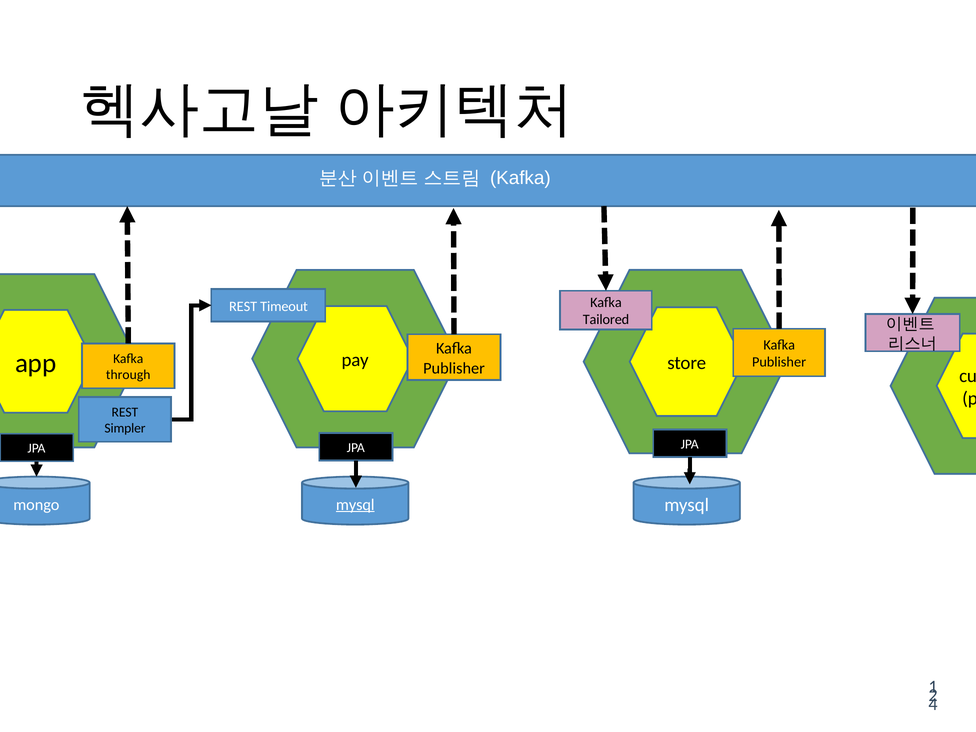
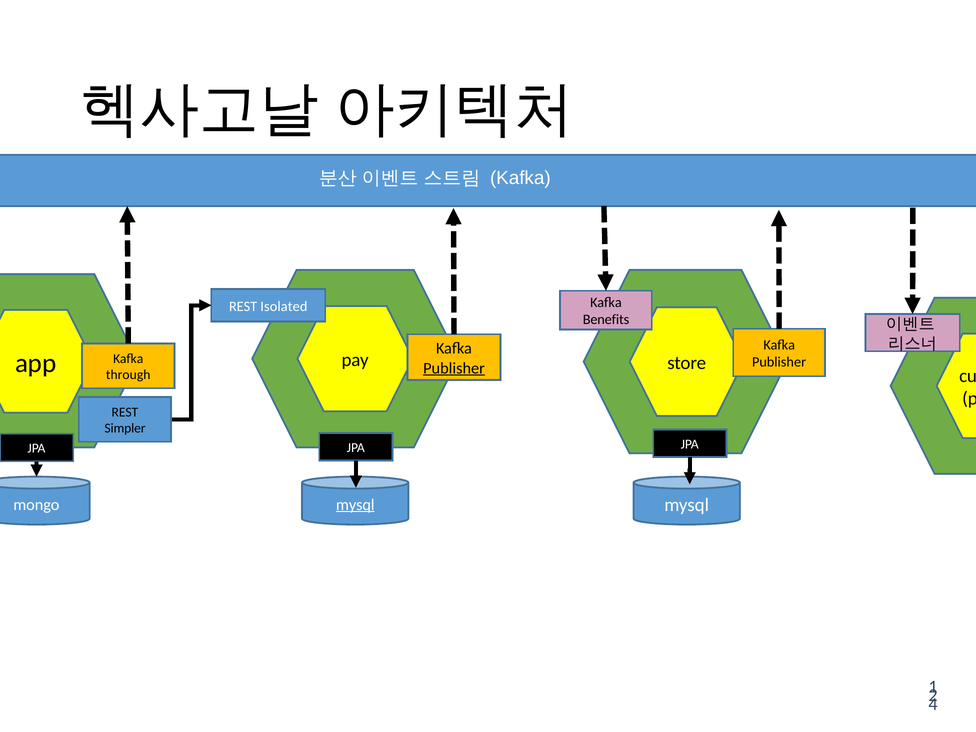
Timeout: Timeout -> Isolated
Tailored: Tailored -> Benefits
Publisher at (454, 368) underline: none -> present
